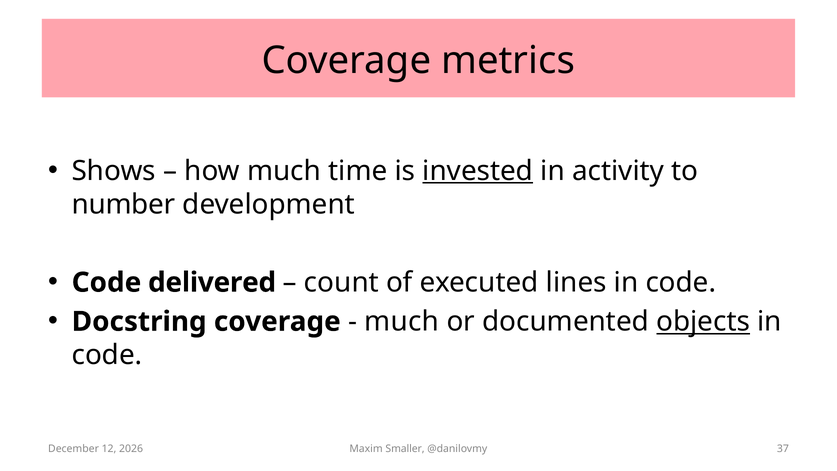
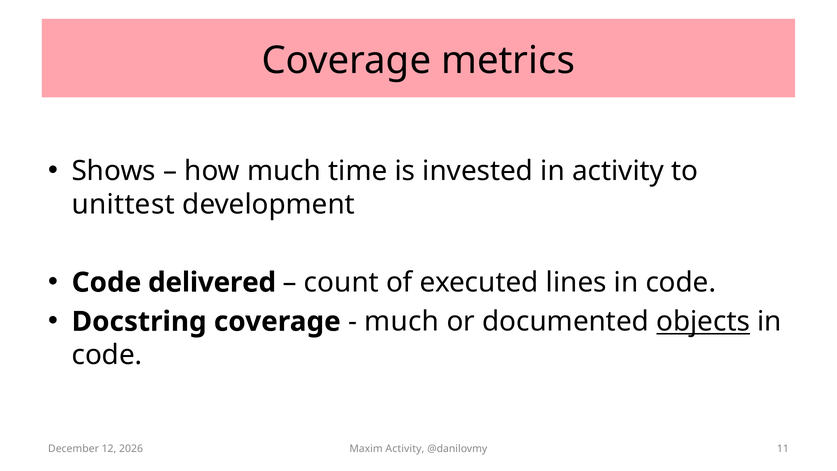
invested underline: present -> none
number: number -> unittest
Maxim Smaller: Smaller -> Activity
37: 37 -> 11
